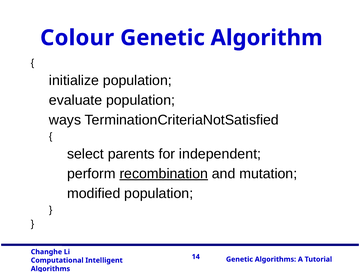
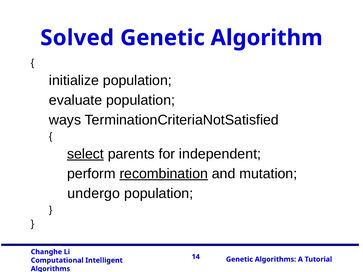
Colour: Colour -> Solved
select underline: none -> present
modified: modified -> undergo
